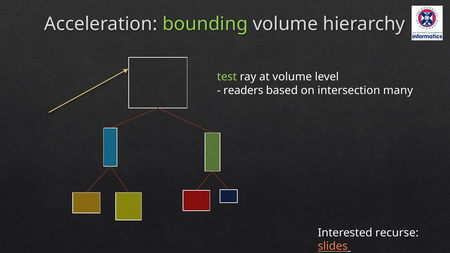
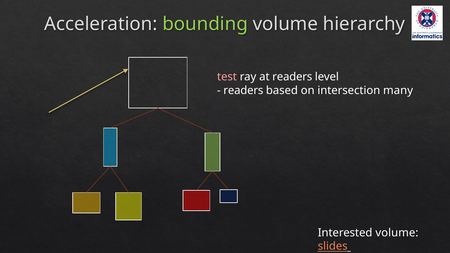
test colour: light green -> pink
at volume: volume -> readers
Interested recurse: recurse -> volume
